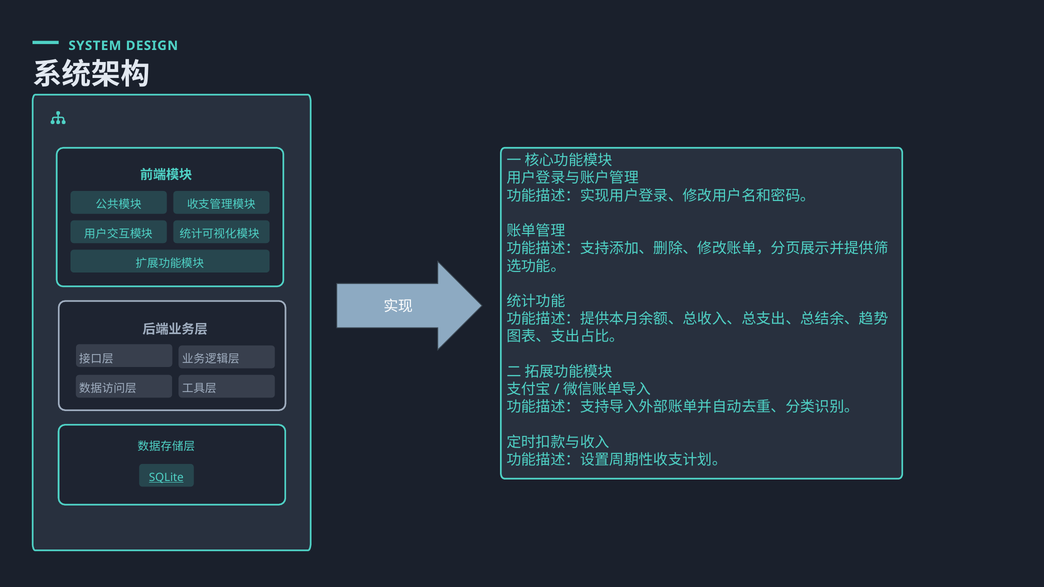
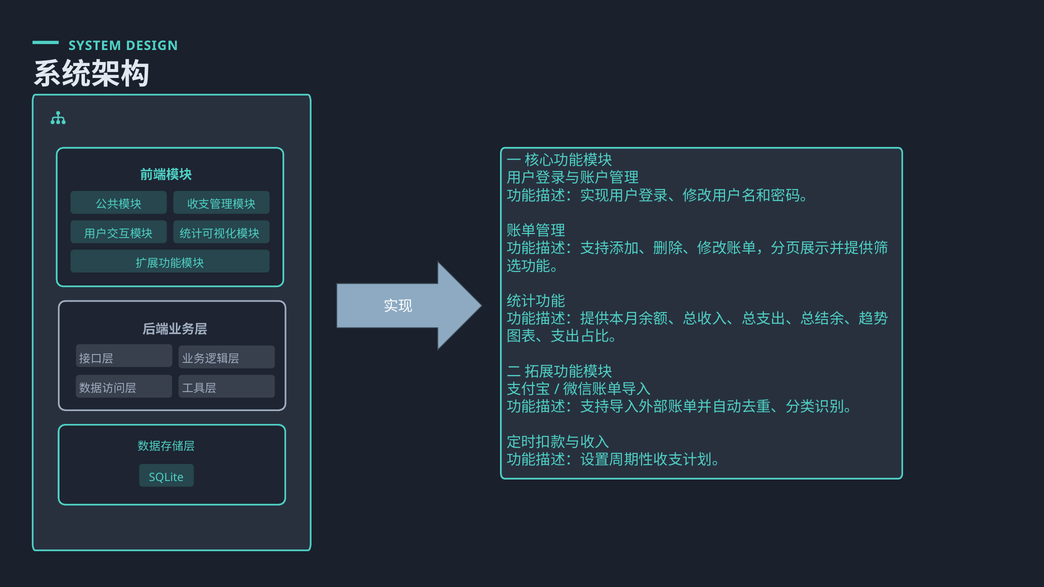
SQLite underline: present -> none
